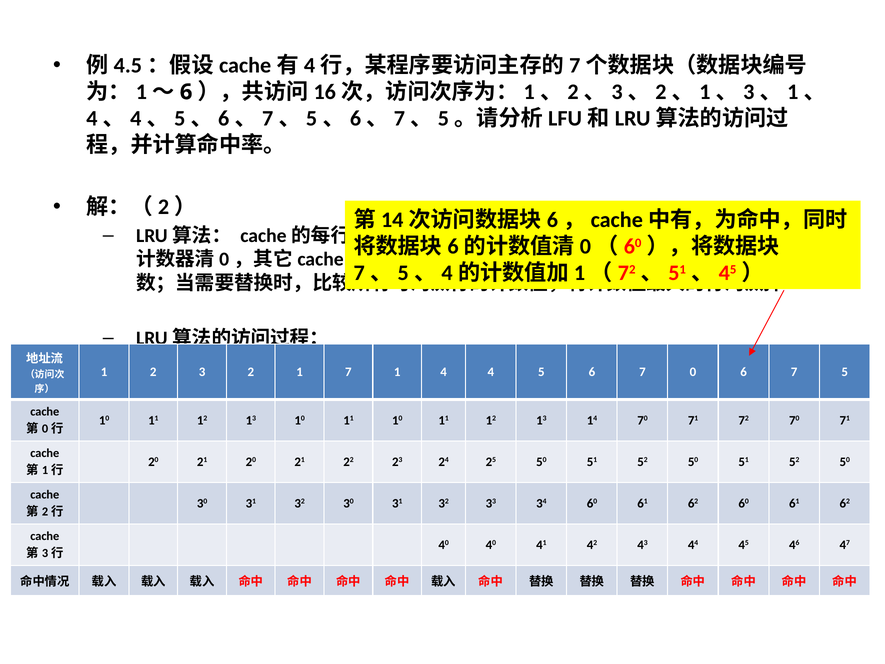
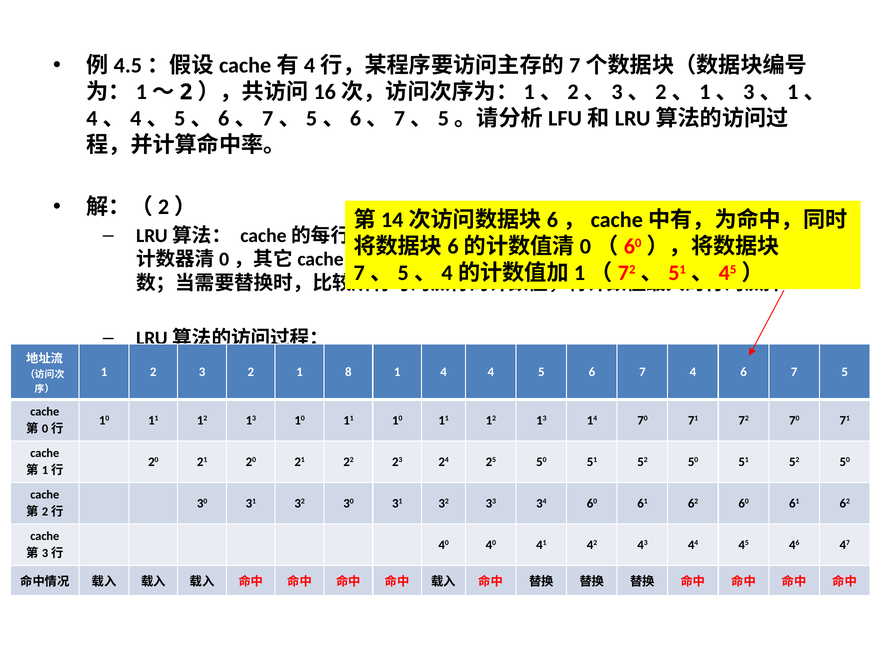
6 at (186, 92): 6 -> 2
1 7: 7 -> 8
7 0: 0 -> 4
